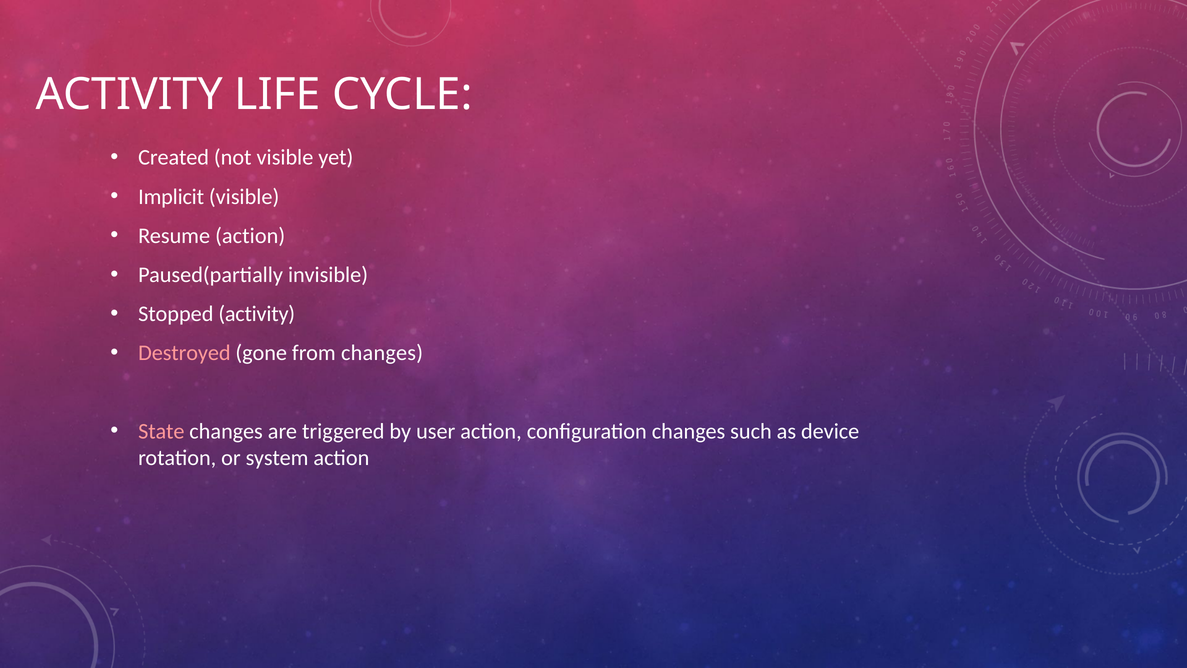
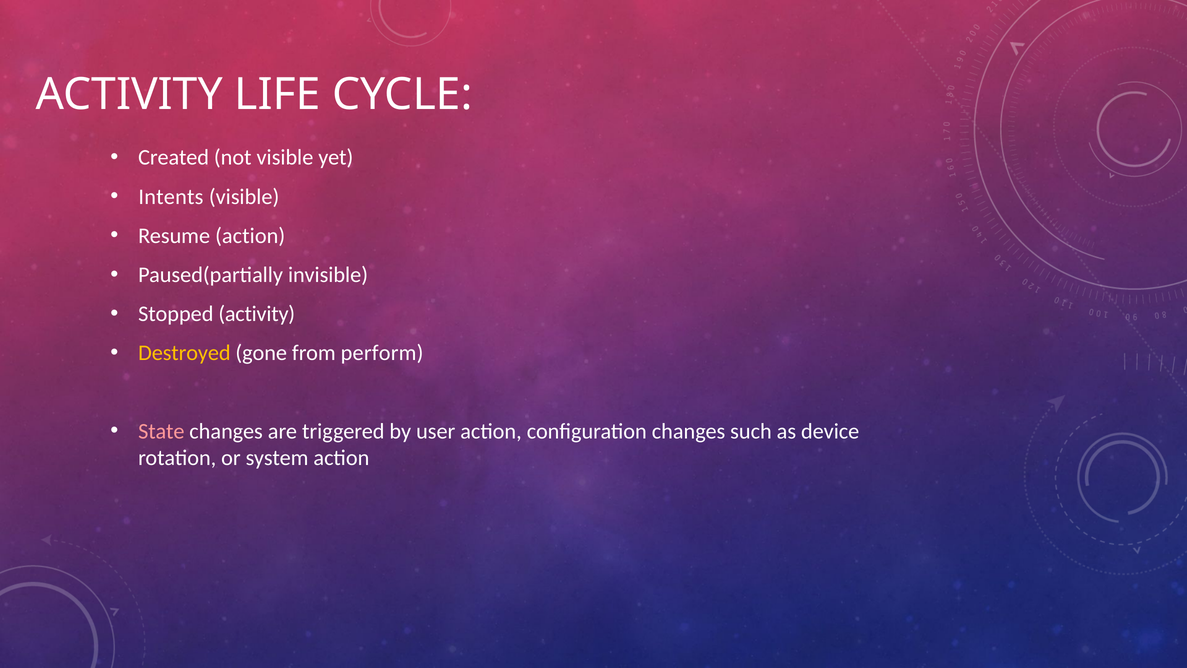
Implicit: Implicit -> Intents
Destroyed colour: pink -> yellow
from changes: changes -> perform
